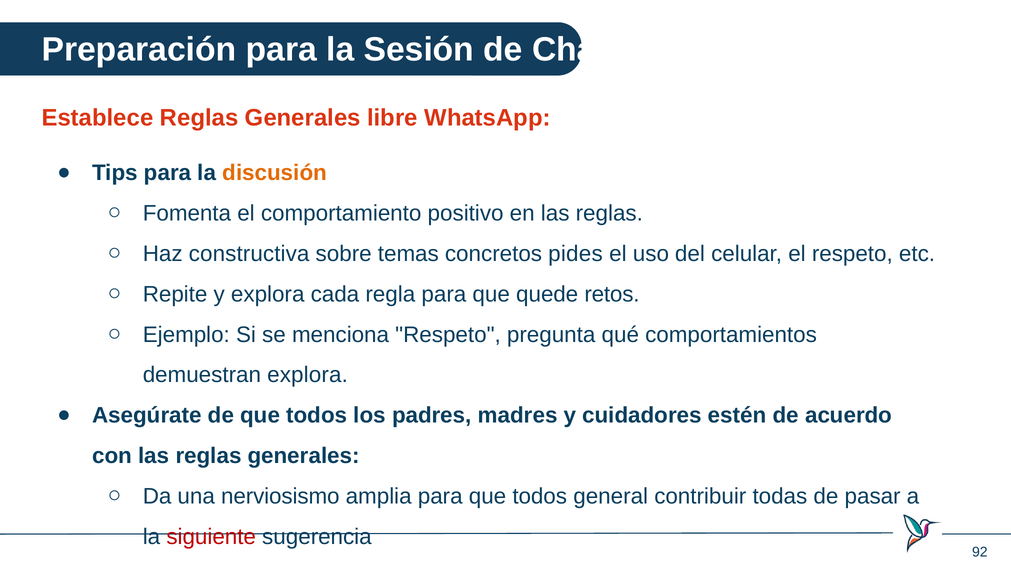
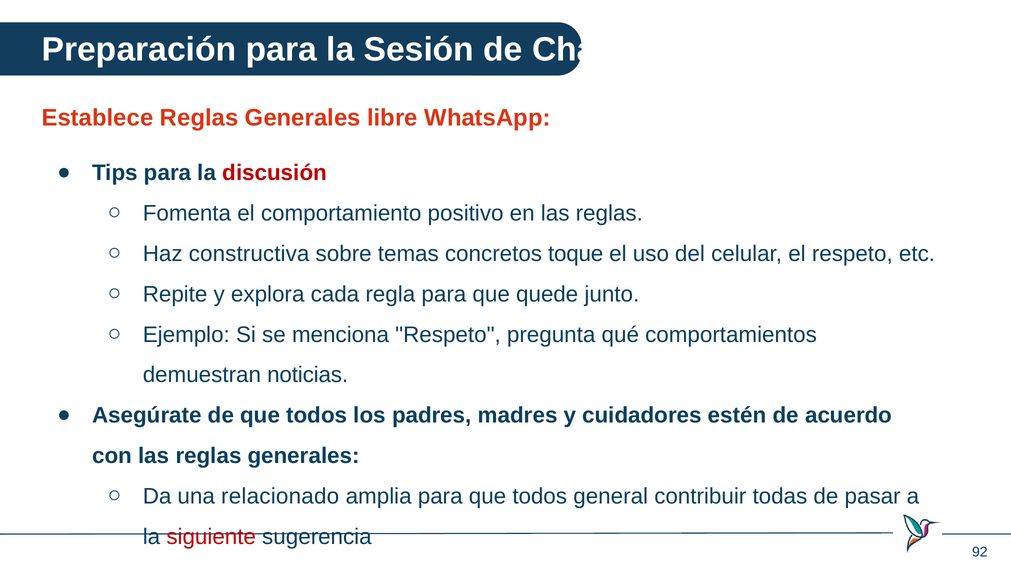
discusión colour: orange -> red
pides: pides -> toque
retos: retos -> junto
demuestran explora: explora -> noticias
nerviosismo: nerviosismo -> relacionado
